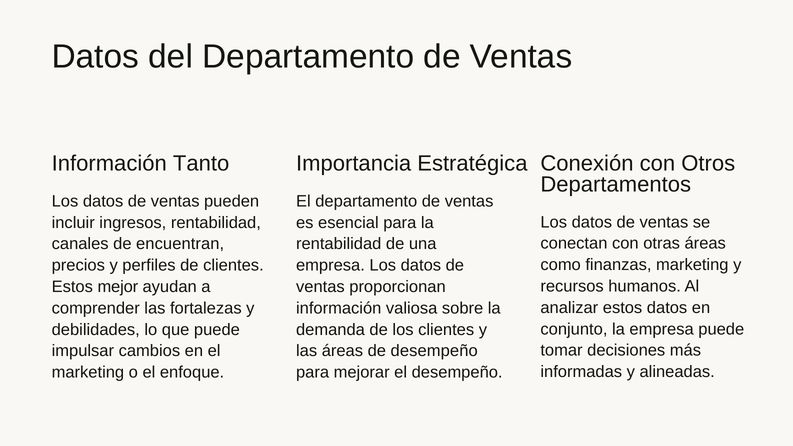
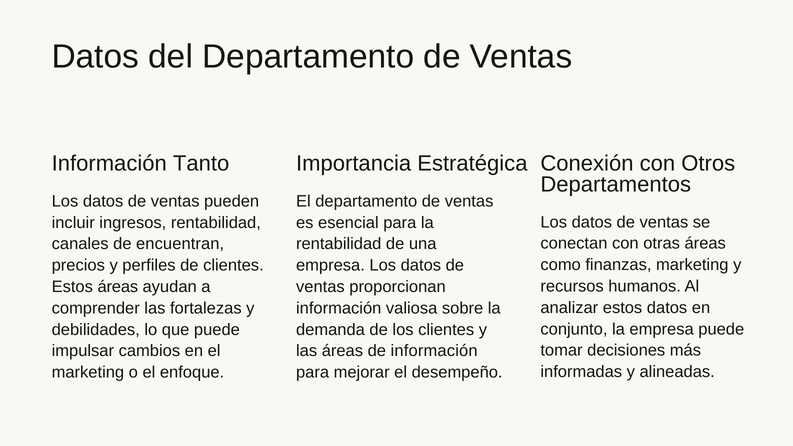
Estos mejor: mejor -> áreas
de desempeño: desempeño -> información
